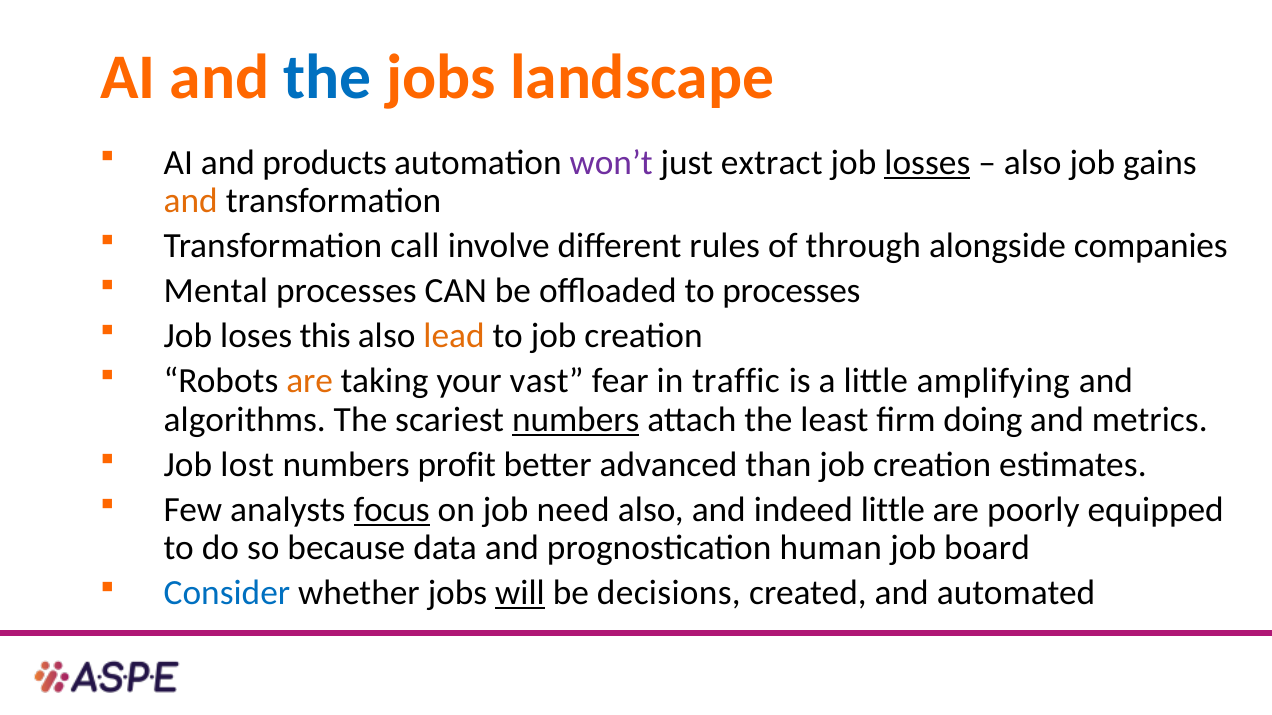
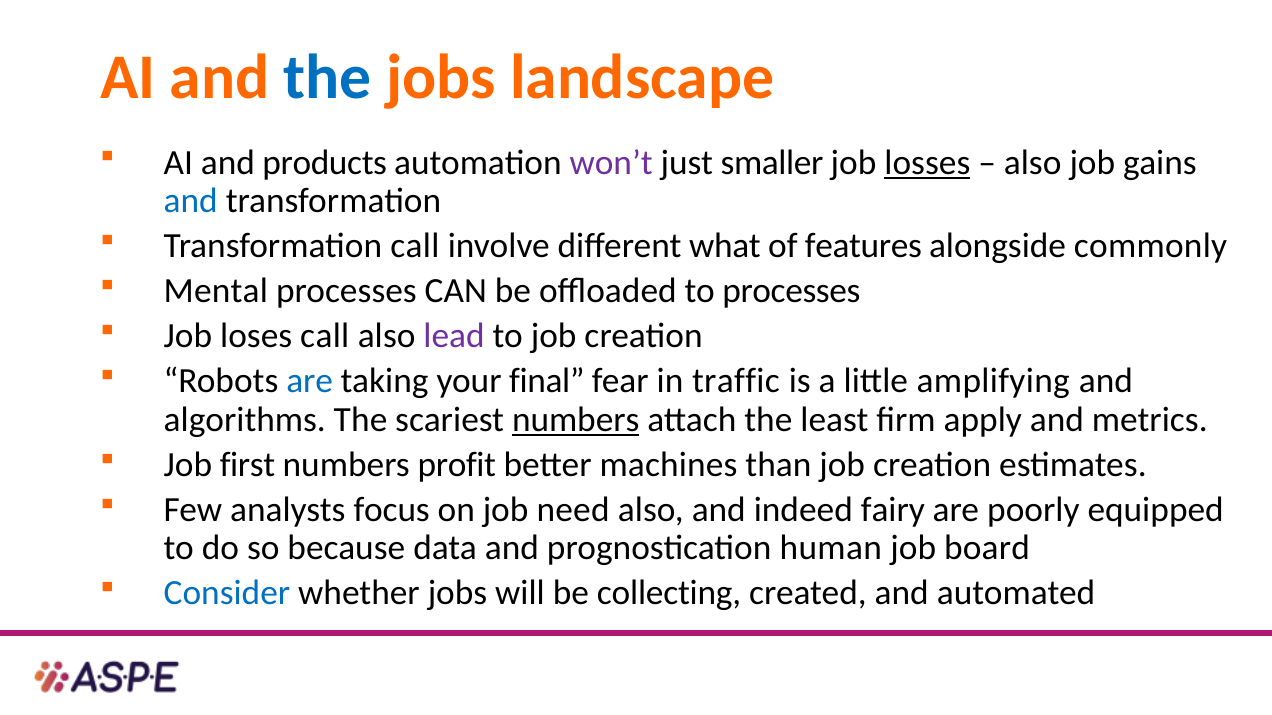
extract: extract -> smaller
and at (191, 201) colour: orange -> blue
rules: rules -> what
through: through -> features
companies: companies -> commonly
loses this: this -> call
lead colour: orange -> purple
are at (310, 382) colour: orange -> blue
vast: vast -> final
doing: doing -> apply
lost: lost -> first
advanced: advanced -> machines
focus underline: present -> none
indeed little: little -> fairy
will underline: present -> none
decisions: decisions -> collecting
